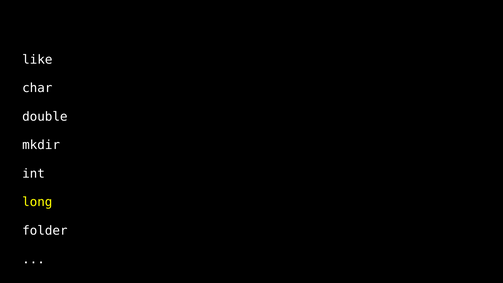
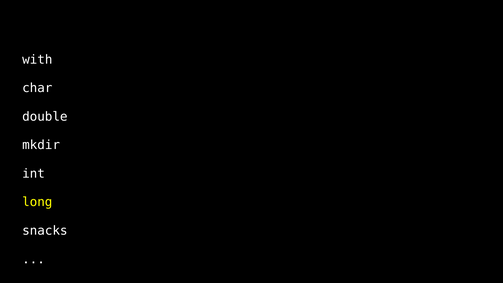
like: like -> with
folder: folder -> snacks
